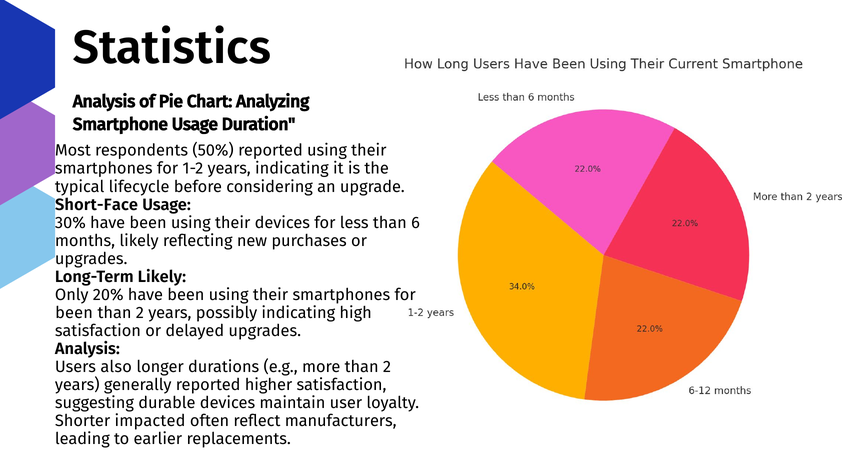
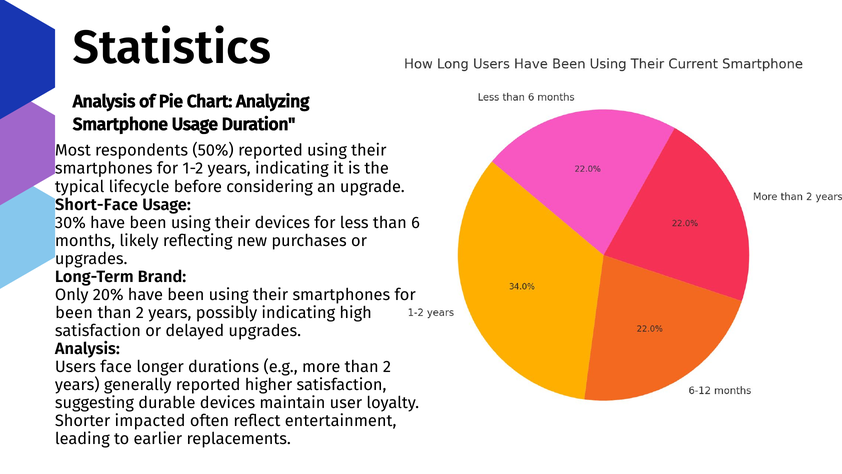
Long-Term Likely: Likely -> Brand
also: also -> face
manufacturers: manufacturers -> entertainment
